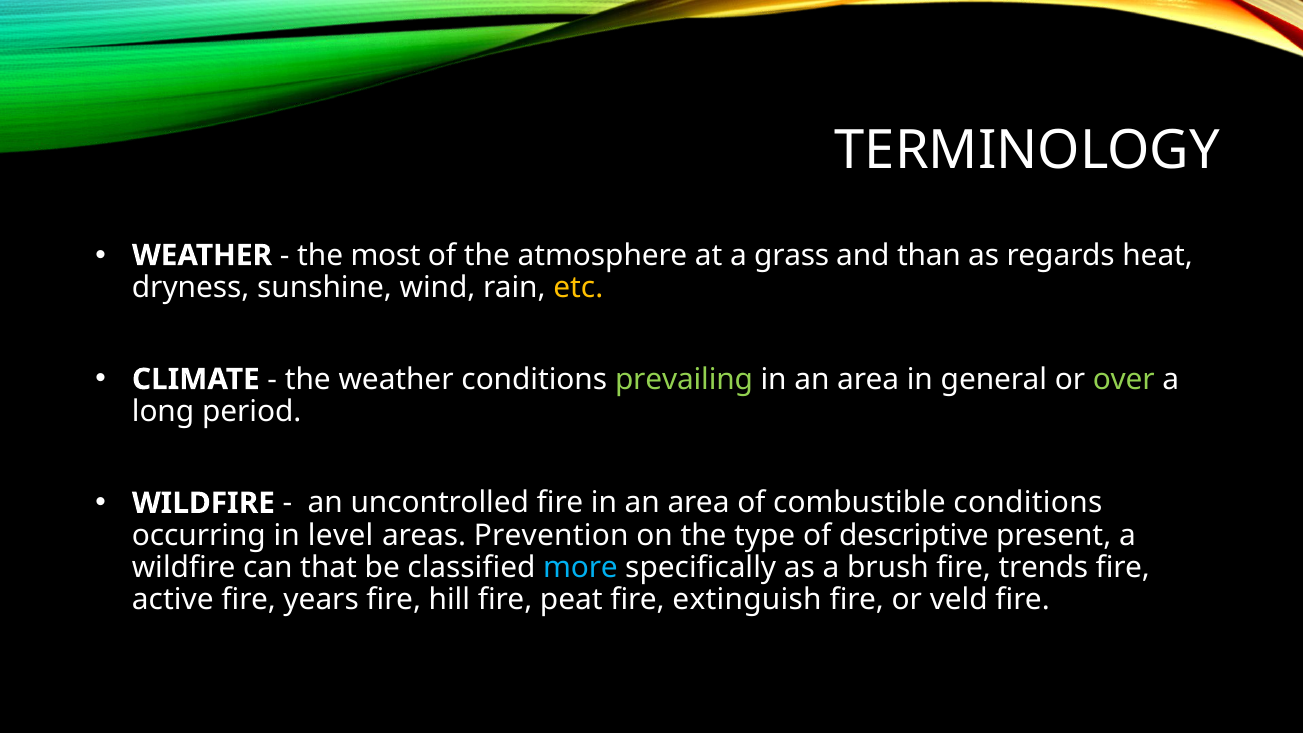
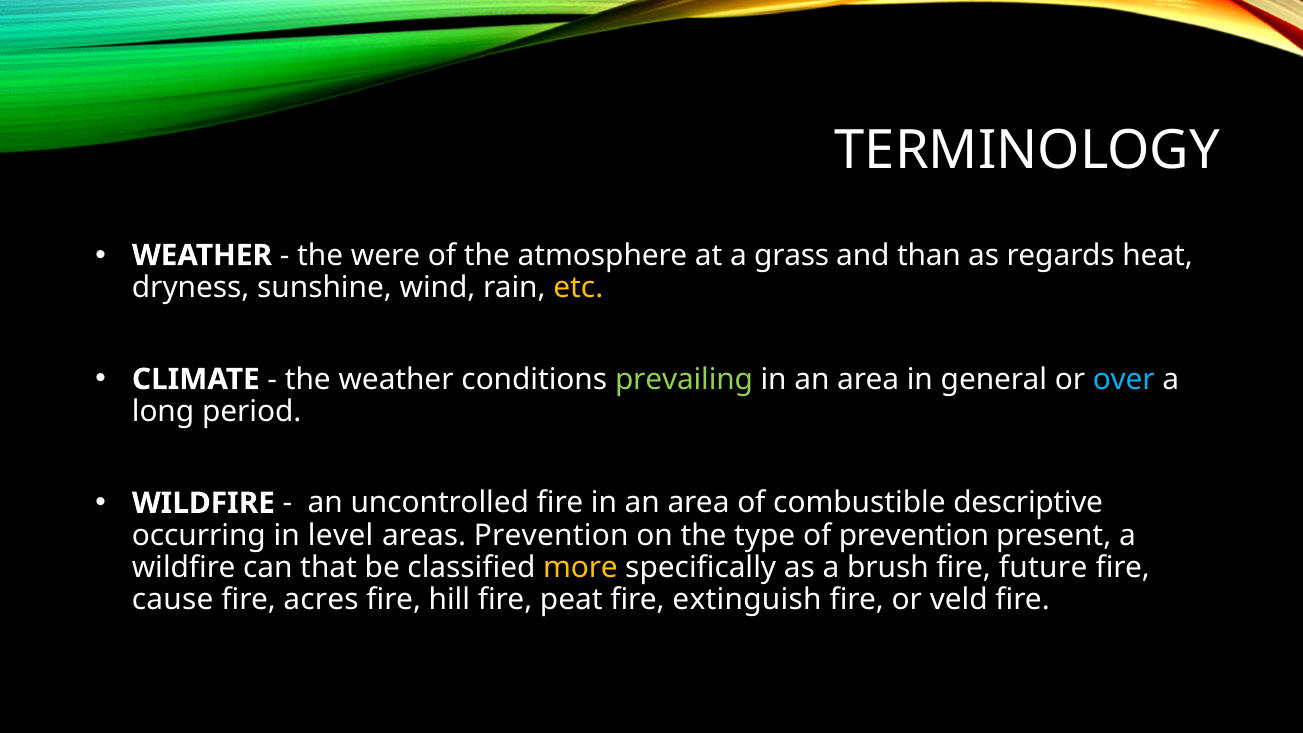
most: most -> were
over colour: light green -> light blue
combustible conditions: conditions -> descriptive
of descriptive: descriptive -> prevention
more colour: light blue -> yellow
trends: trends -> future
active: active -> cause
years: years -> acres
